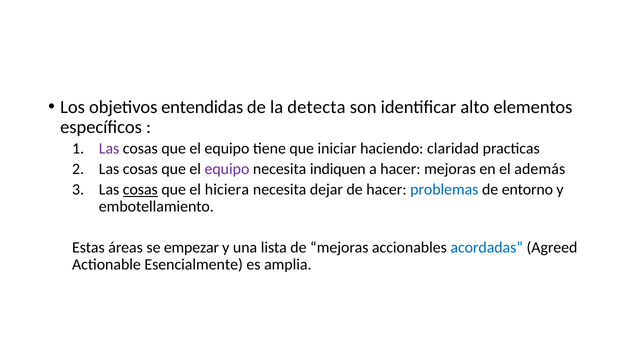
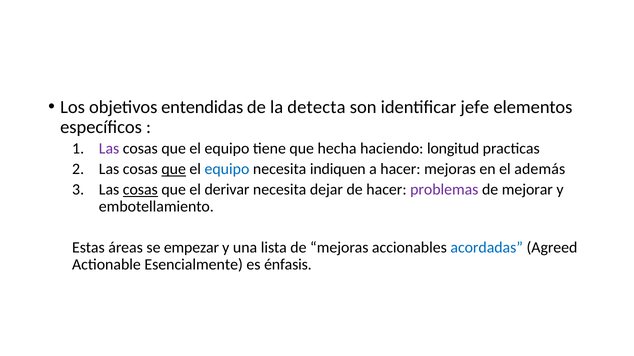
alto: alto -> jefe
iniciar: iniciar -> hecha
claridad: claridad -> longitud
que at (174, 169) underline: none -> present
equipo at (227, 169) colour: purple -> blue
hiciera: hiciera -> derivar
problemas colour: blue -> purple
entorno: entorno -> mejorar
amplia: amplia -> énfasis
